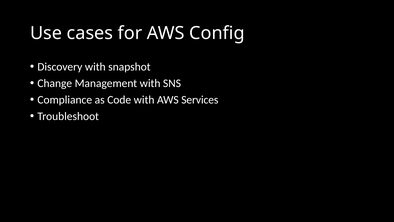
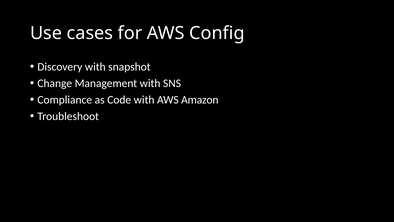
Services: Services -> Amazon
